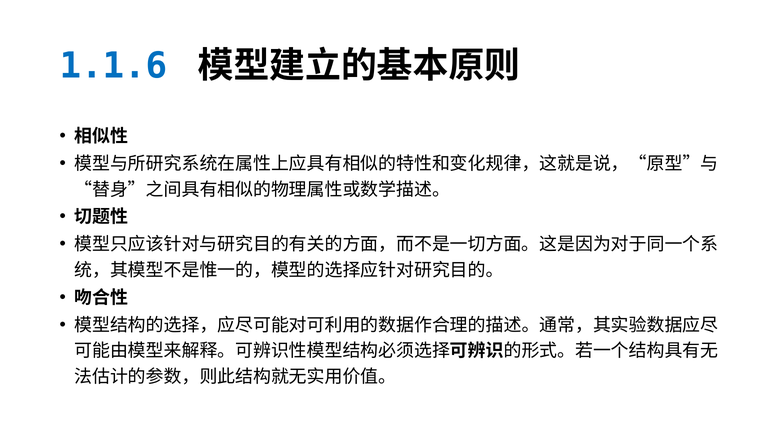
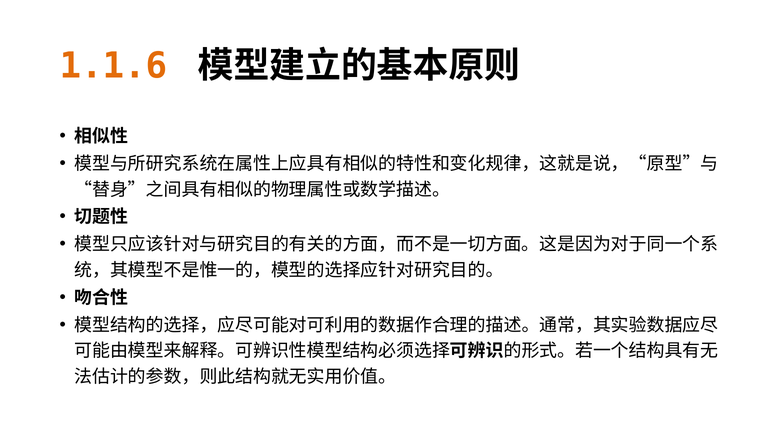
1.1.6 colour: blue -> orange
